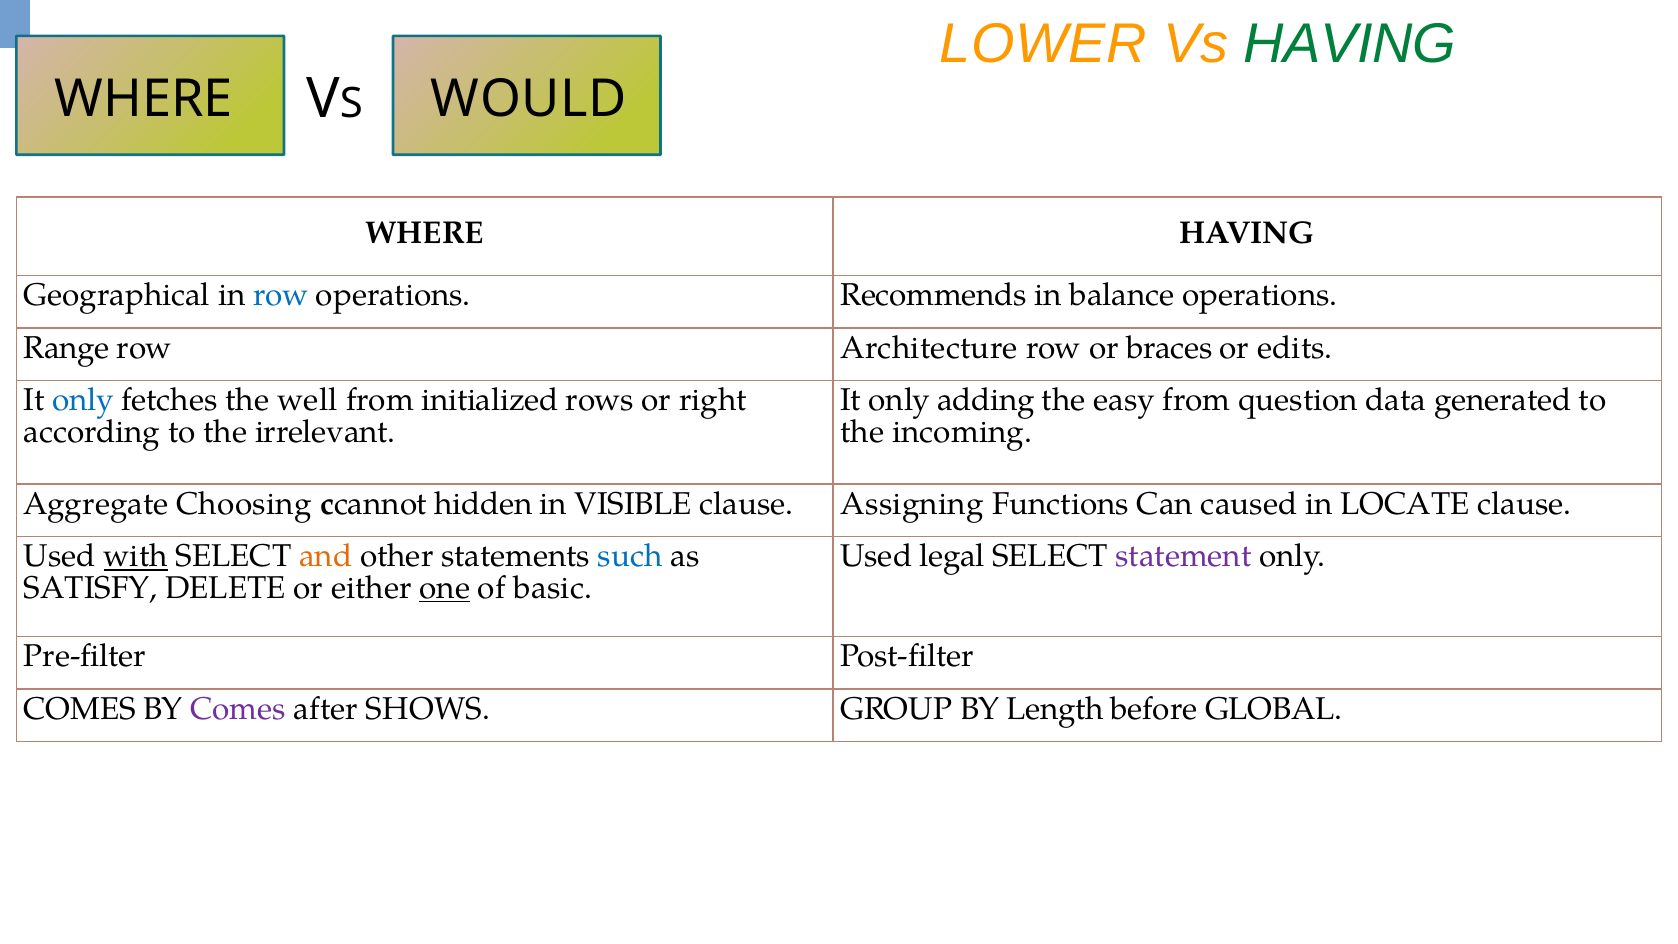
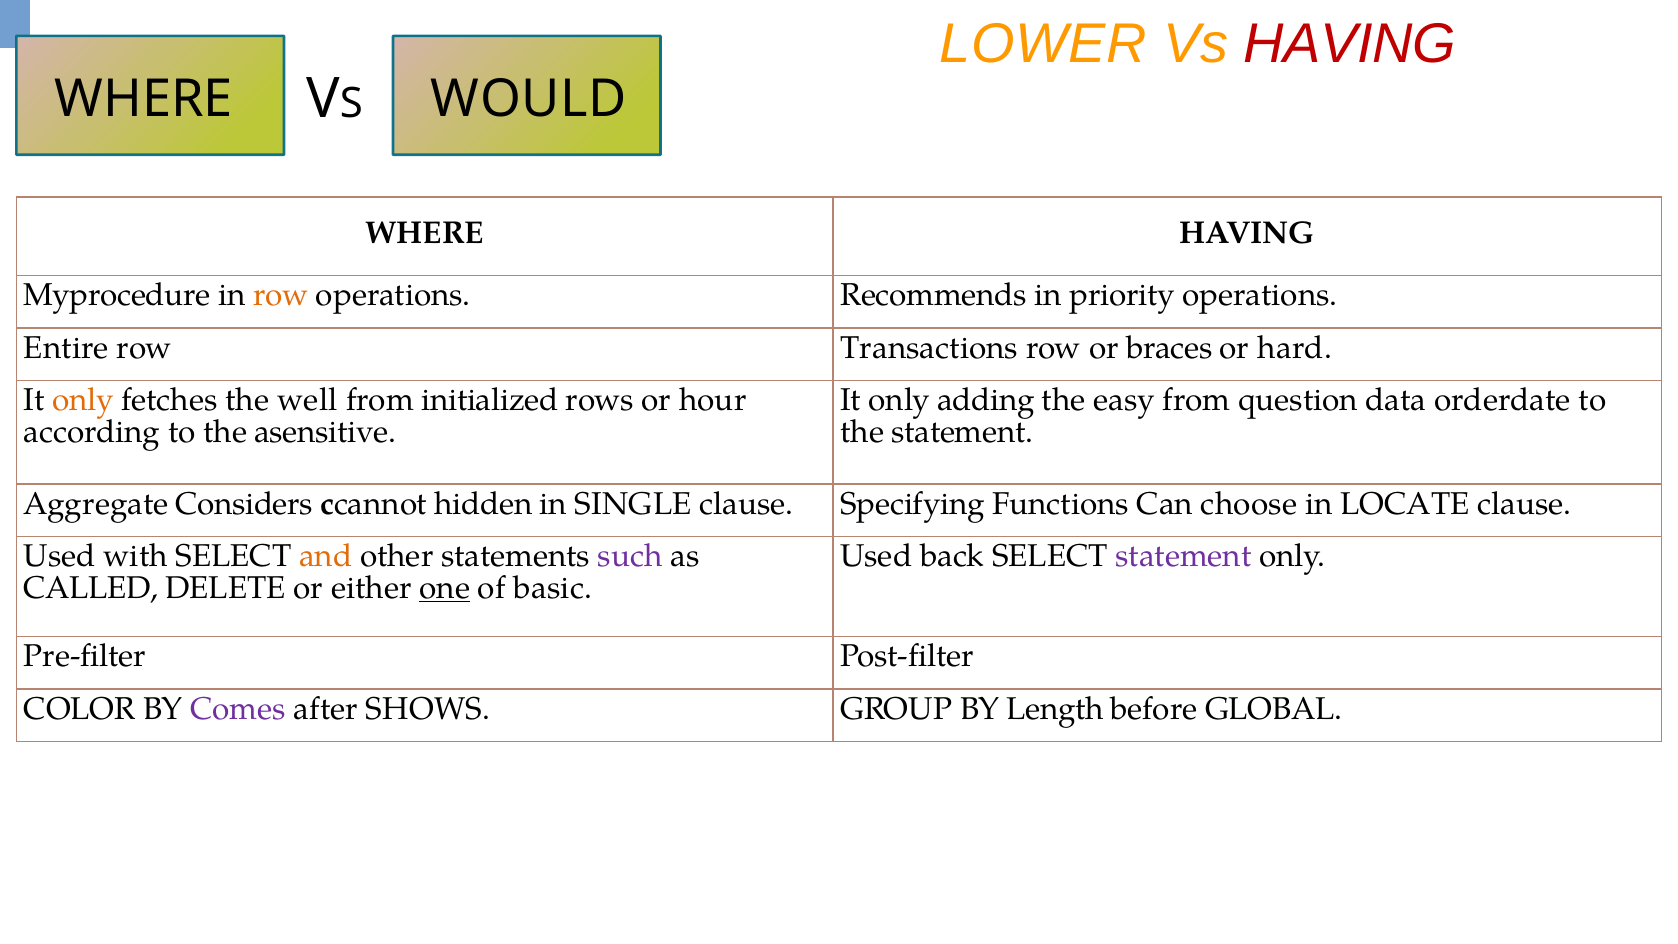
HAVING at (1350, 44) colour: green -> red
Geographical: Geographical -> Myprocedure
row at (281, 295) colour: blue -> orange
balance: balance -> priority
Range: Range -> Entire
Architecture: Architecture -> Transactions
edits: edits -> hard
only at (83, 400) colour: blue -> orange
right: right -> hour
generated: generated -> orderdate
irrelevant: irrelevant -> asensitive
the incoming: incoming -> statement
Choosing: Choosing -> Considers
VISIBLE: VISIBLE -> SINGLE
Assigning: Assigning -> Specifying
caused: caused -> choose
with underline: present -> none
such colour: blue -> purple
legal: legal -> back
SATISFY: SATISFY -> CALLED
COMES at (80, 709): COMES -> COLOR
